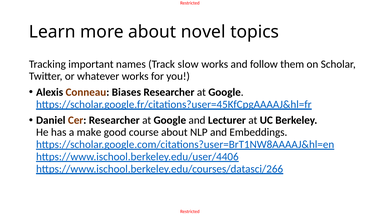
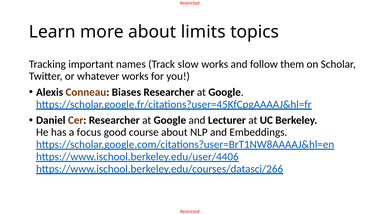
novel: novel -> limits
make: make -> focus
